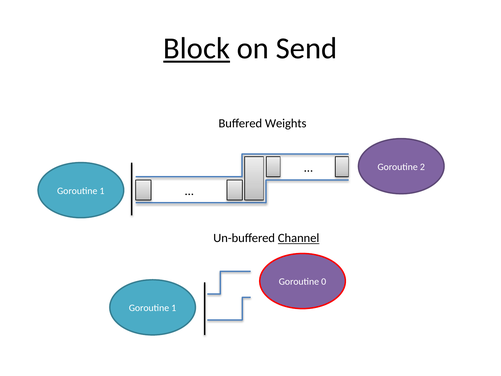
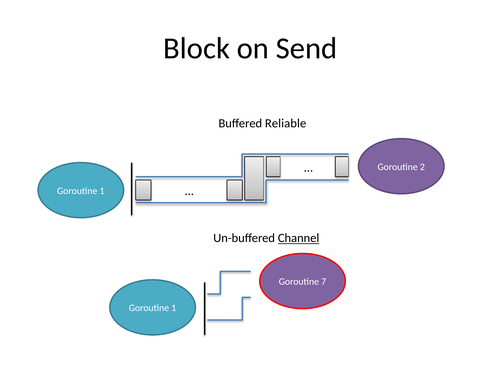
Block underline: present -> none
Weights: Weights -> Reliable
0: 0 -> 7
